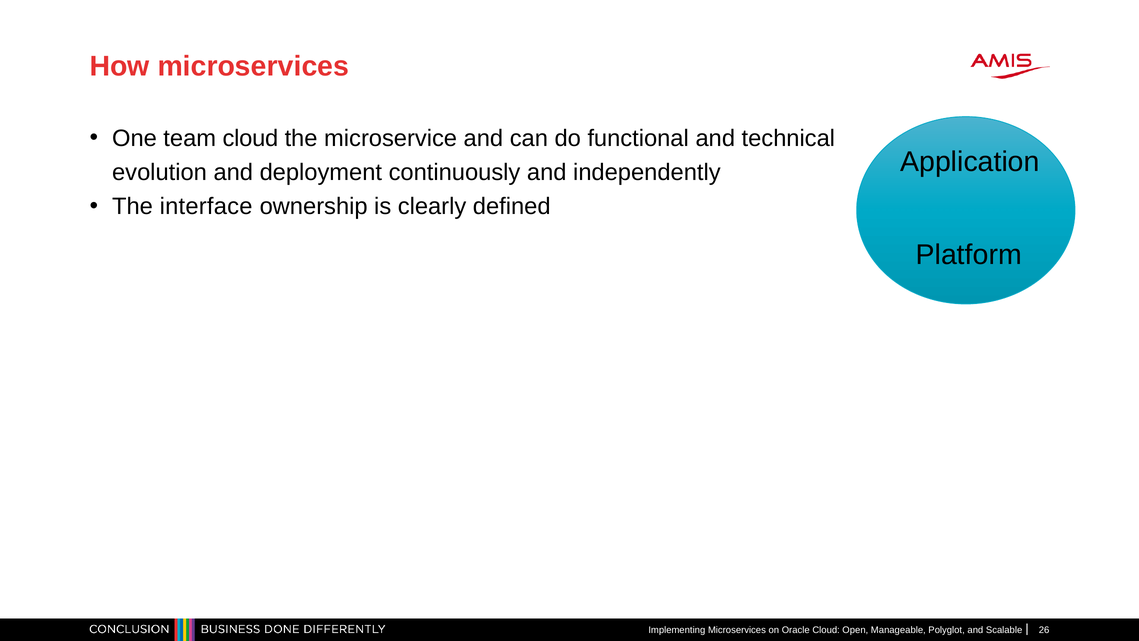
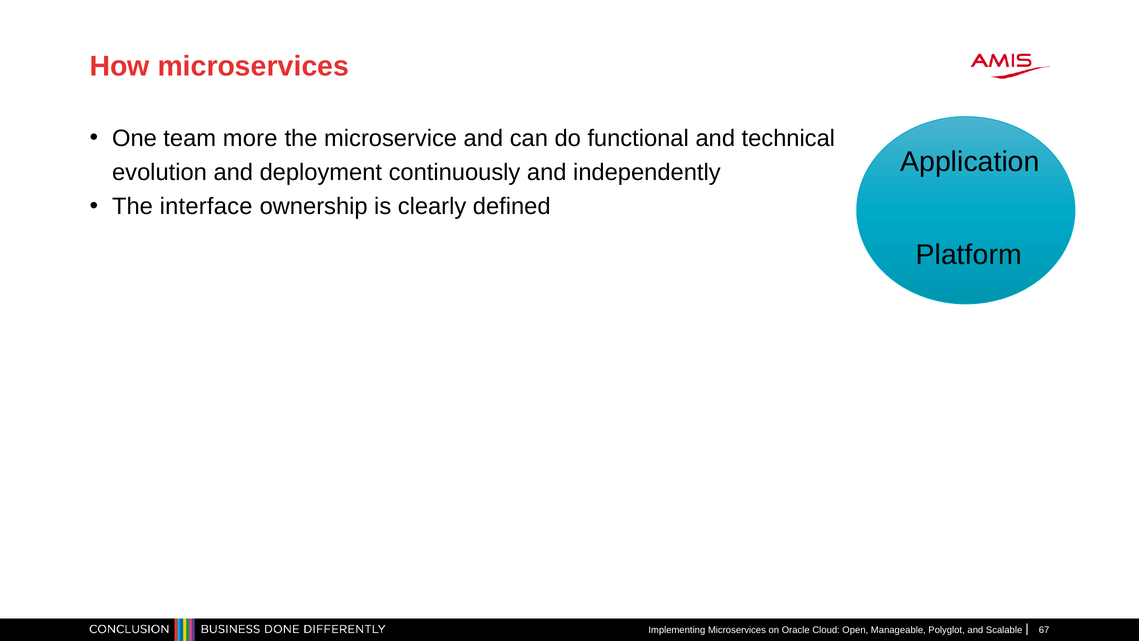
team cloud: cloud -> more
26: 26 -> 67
